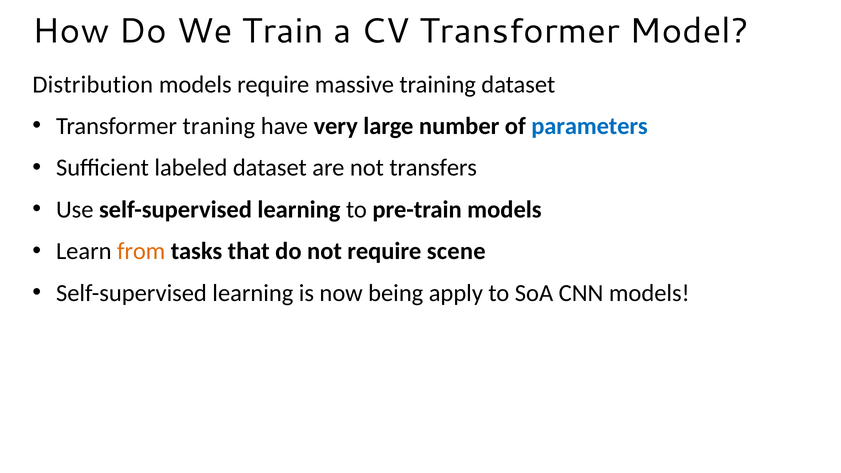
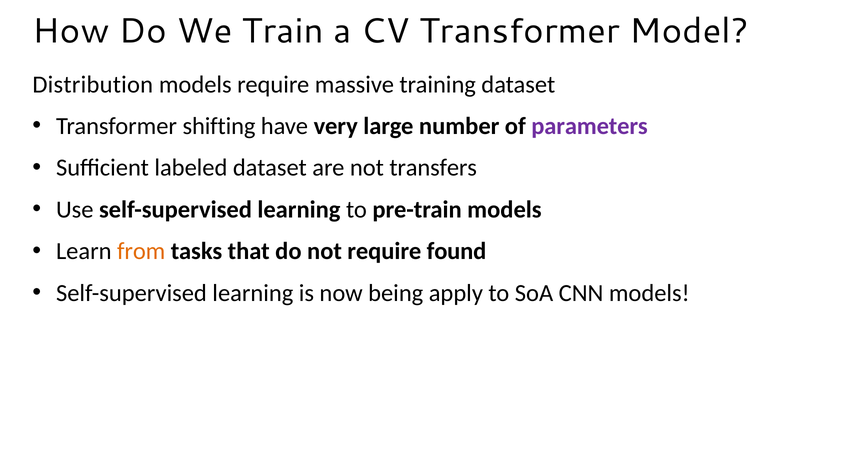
traning: traning -> shifting
parameters colour: blue -> purple
scene: scene -> found
